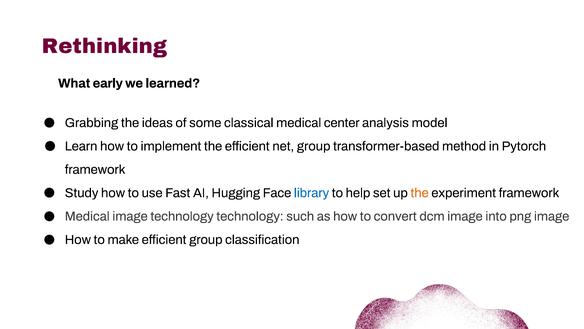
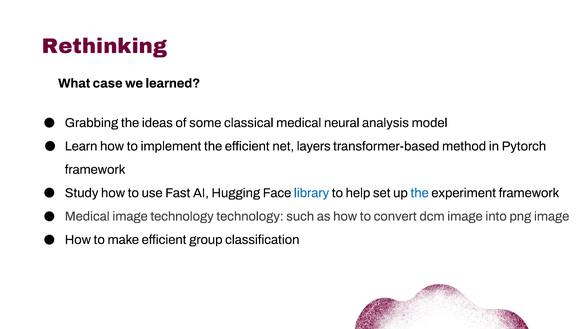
early: early -> case
center: center -> neural
net group: group -> layers
the at (420, 193) colour: orange -> blue
